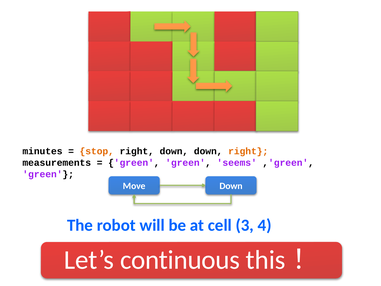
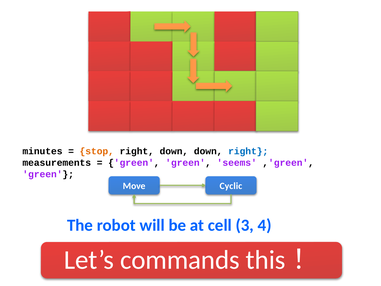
right at (248, 151) colour: orange -> blue
Move Down: Down -> Cyclic
continuous: continuous -> commands
